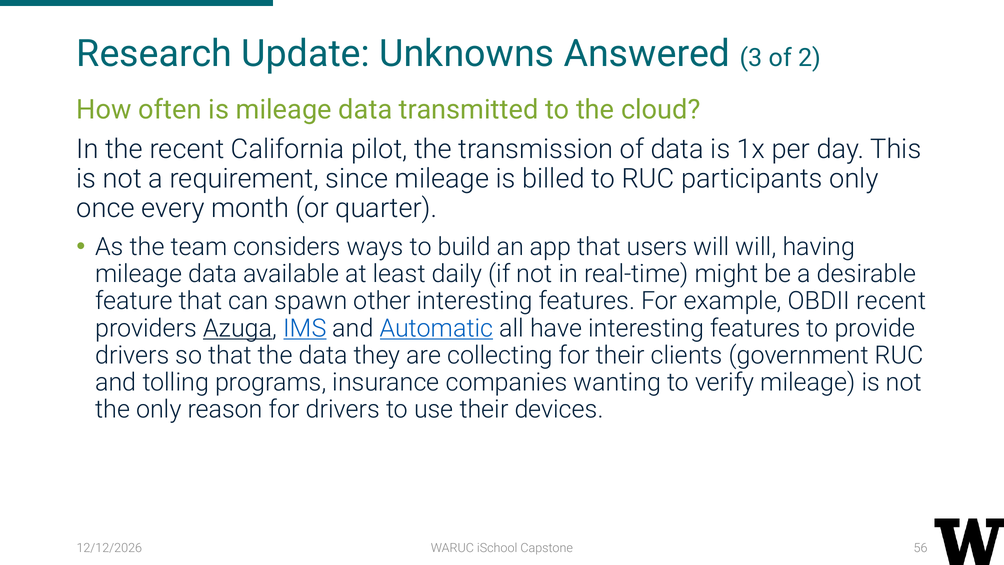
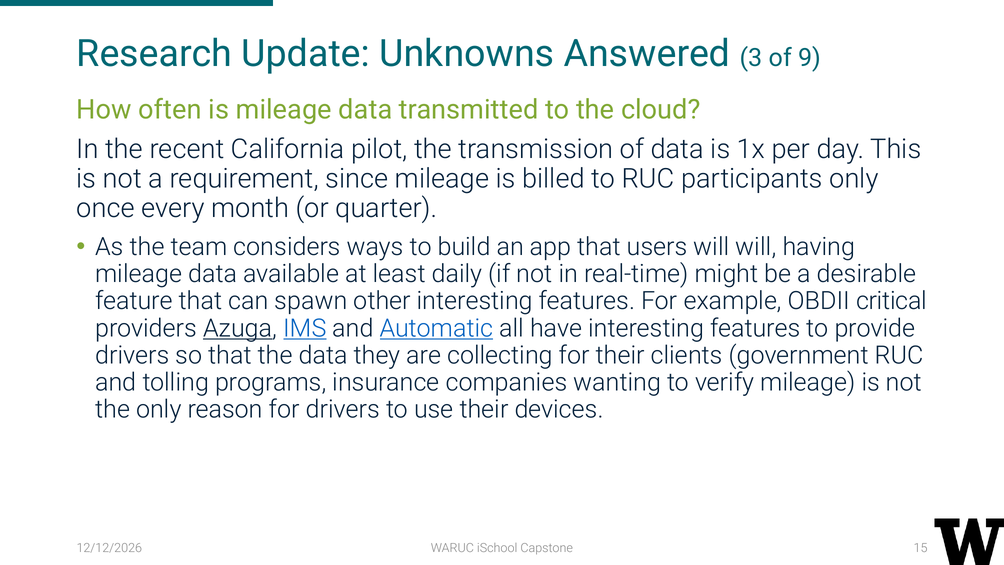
2: 2 -> 9
OBDII recent: recent -> critical
56: 56 -> 15
